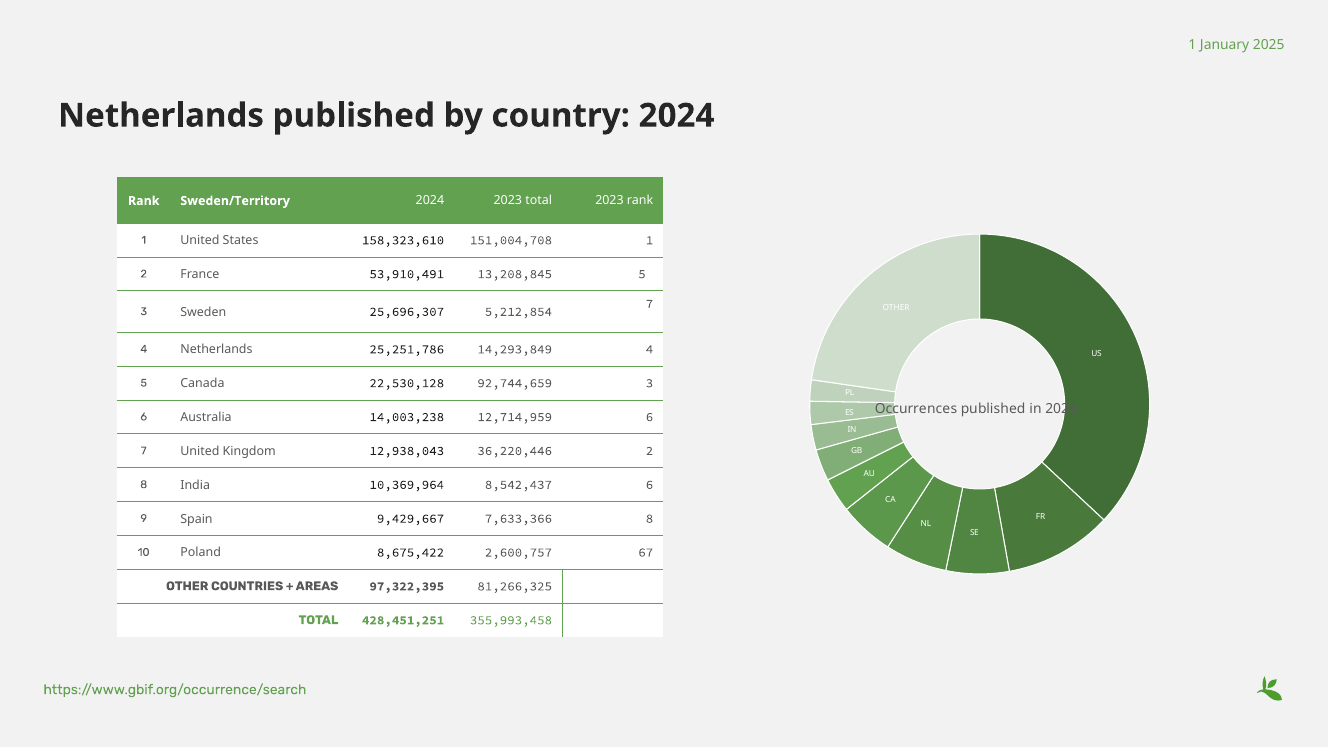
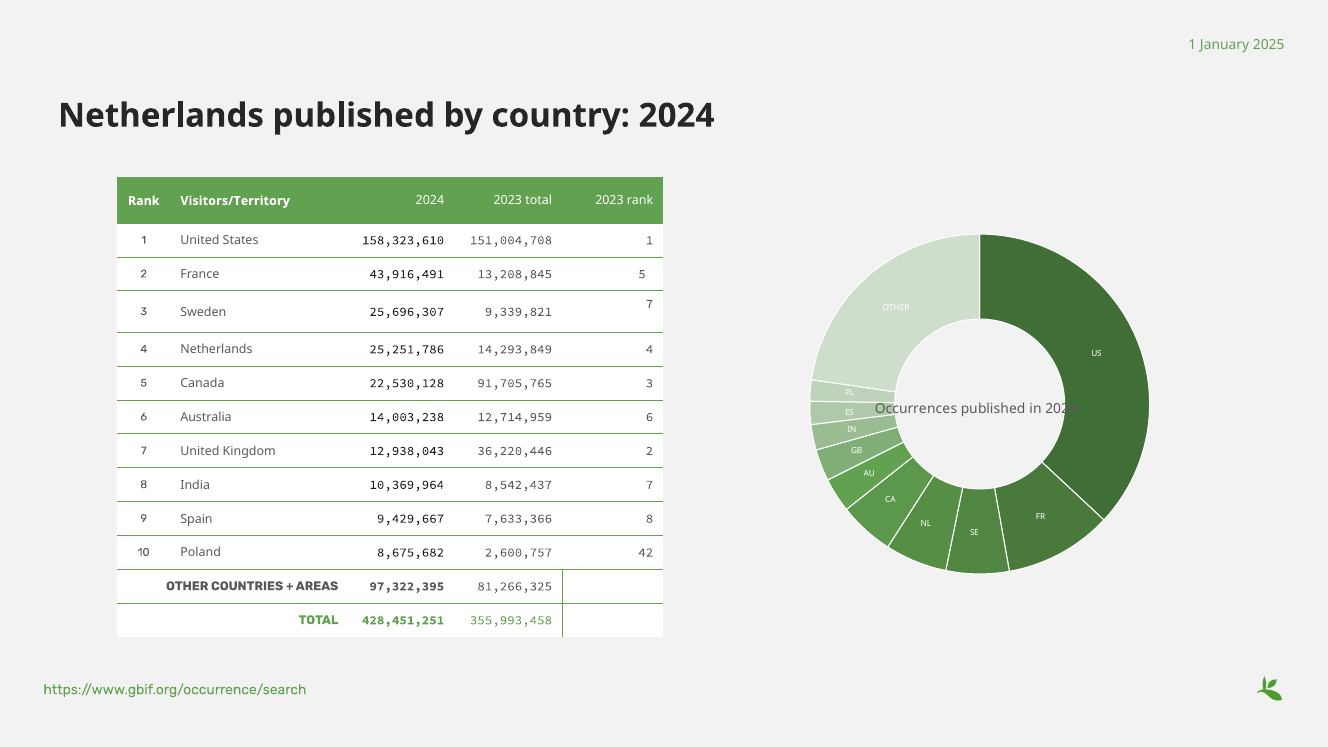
Sweden/Territory: Sweden/Territory -> Visitors/Territory
53,910,491: 53,910,491 -> 43,916,491
5,212,854: 5,212,854 -> 9,339,821
92,744,659: 92,744,659 -> 91,705,765
8,542,437 6: 6 -> 7
8,675,422: 8,675,422 -> 8,675,682
67: 67 -> 42
